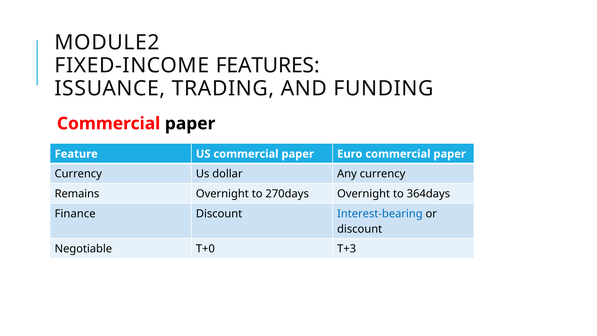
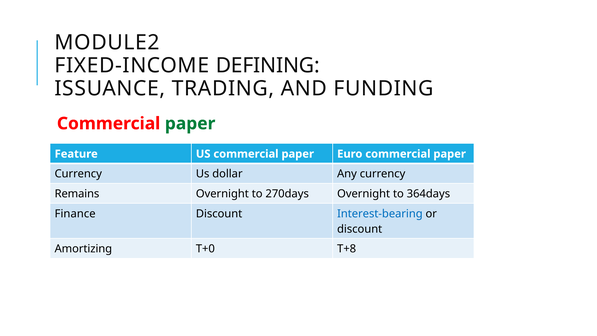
FEATURES: FEATURES -> DEFINING
paper at (190, 123) colour: black -> green
Negotiable: Negotiable -> Amortizing
T+3: T+3 -> T+8
